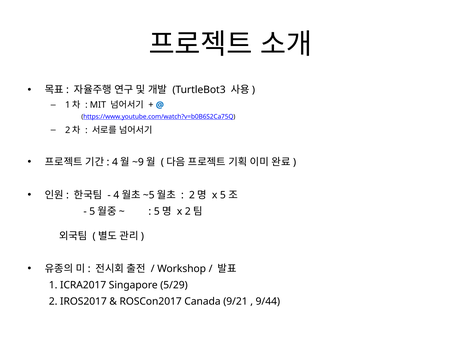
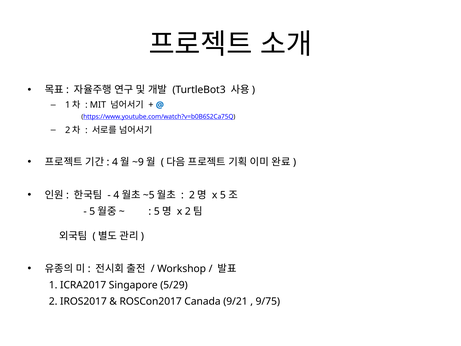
9/44: 9/44 -> 9/75
